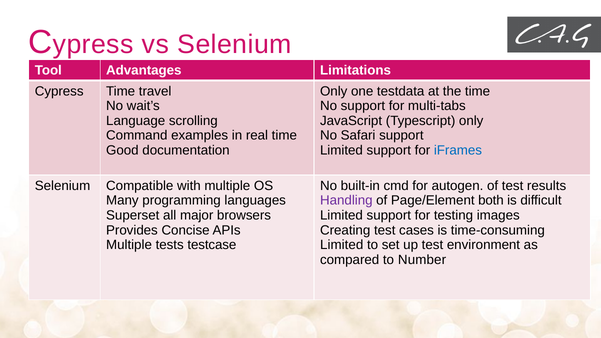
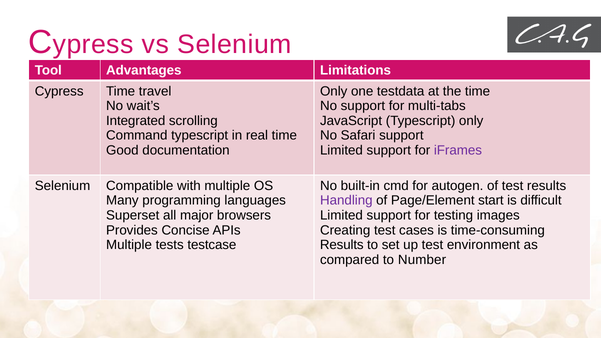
Language: Language -> Integrated
Command examples: examples -> typescript
iFrames colour: blue -> purple
both: both -> start
Limited at (342, 245): Limited -> Results
